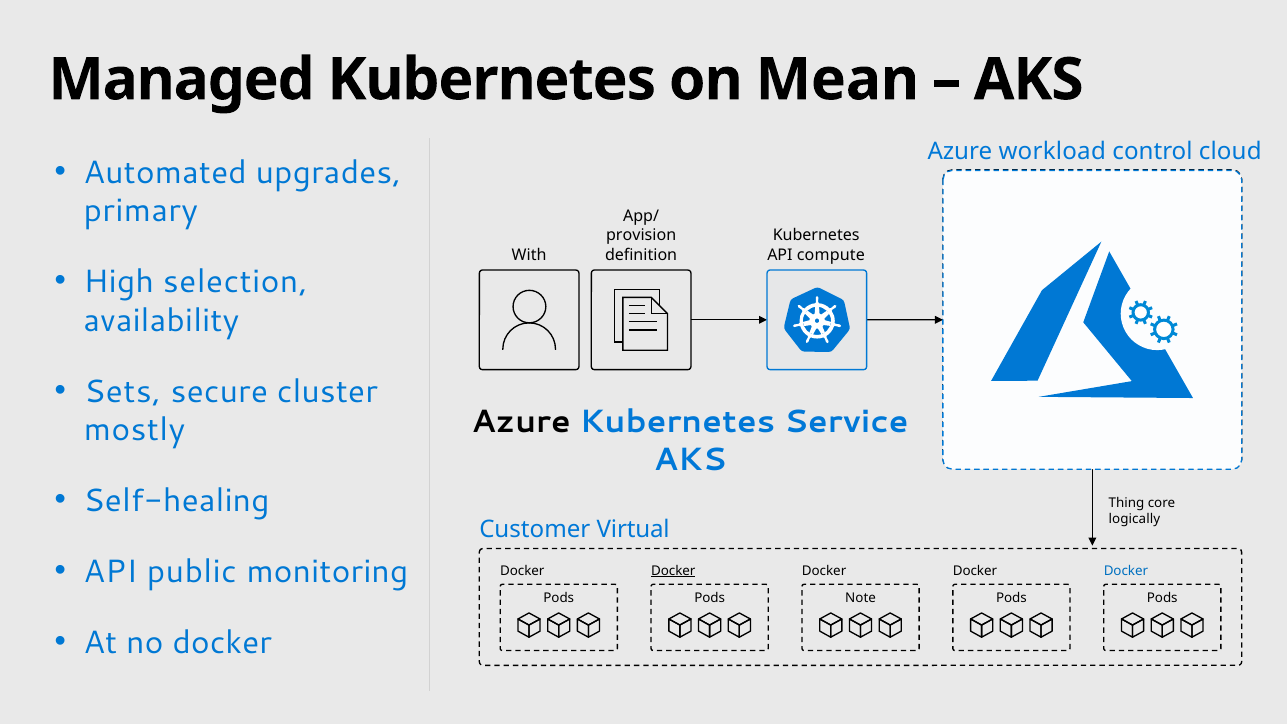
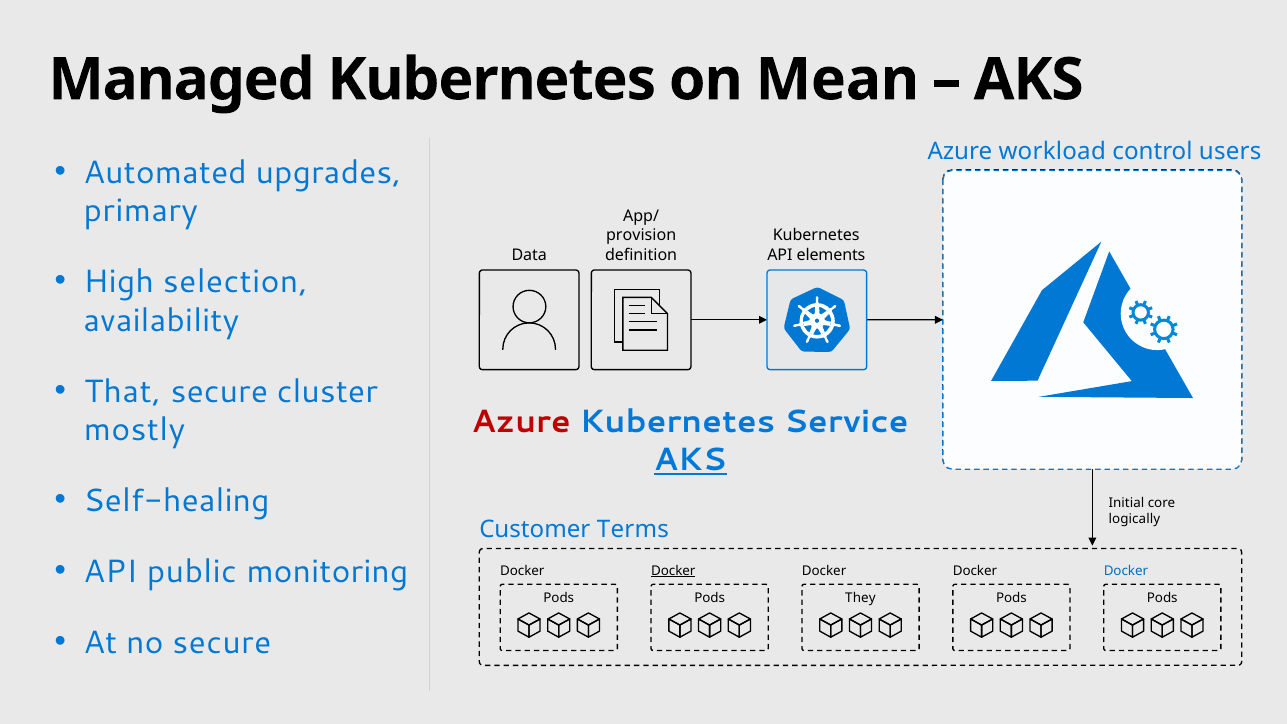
control cloud: cloud -> users
With: With -> Data
compute: compute -> elements
Sets: Sets -> That
Azure at (521, 421) colour: black -> red
AKS at (690, 460) underline: none -> present
Thing: Thing -> Initial
Virtual: Virtual -> Terms
Note: Note -> They
no docker: docker -> secure
